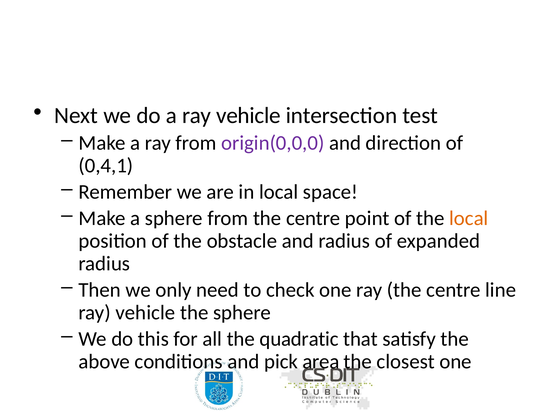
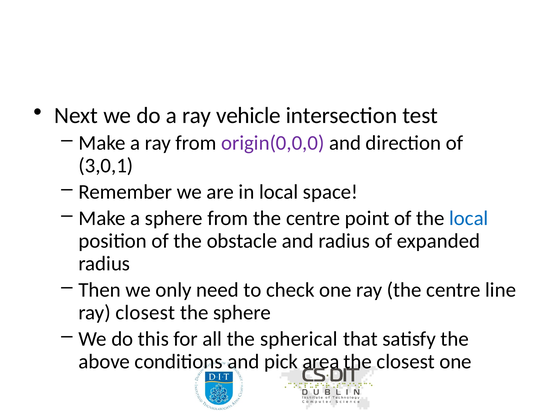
0,4,1: 0,4,1 -> 3,0,1
local at (469, 218) colour: orange -> blue
vehicle at (145, 312): vehicle -> closest
quadratic: quadratic -> spherical
